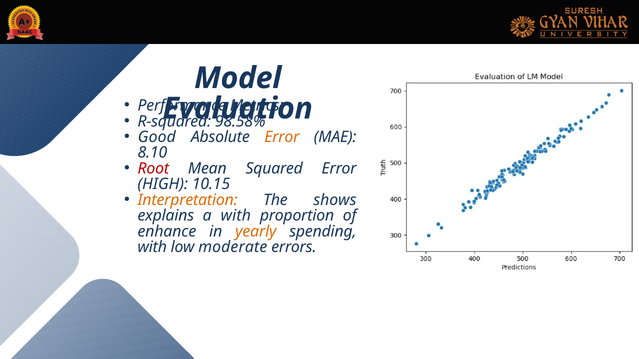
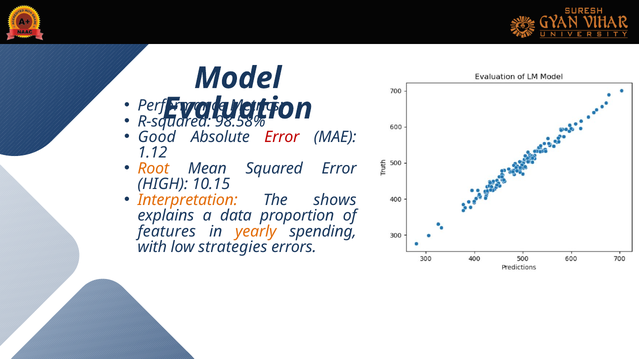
Error at (282, 137) colour: orange -> red
8.10: 8.10 -> 1.12
Root colour: red -> orange
a with: with -> data
enhance: enhance -> features
moderate: moderate -> strategies
